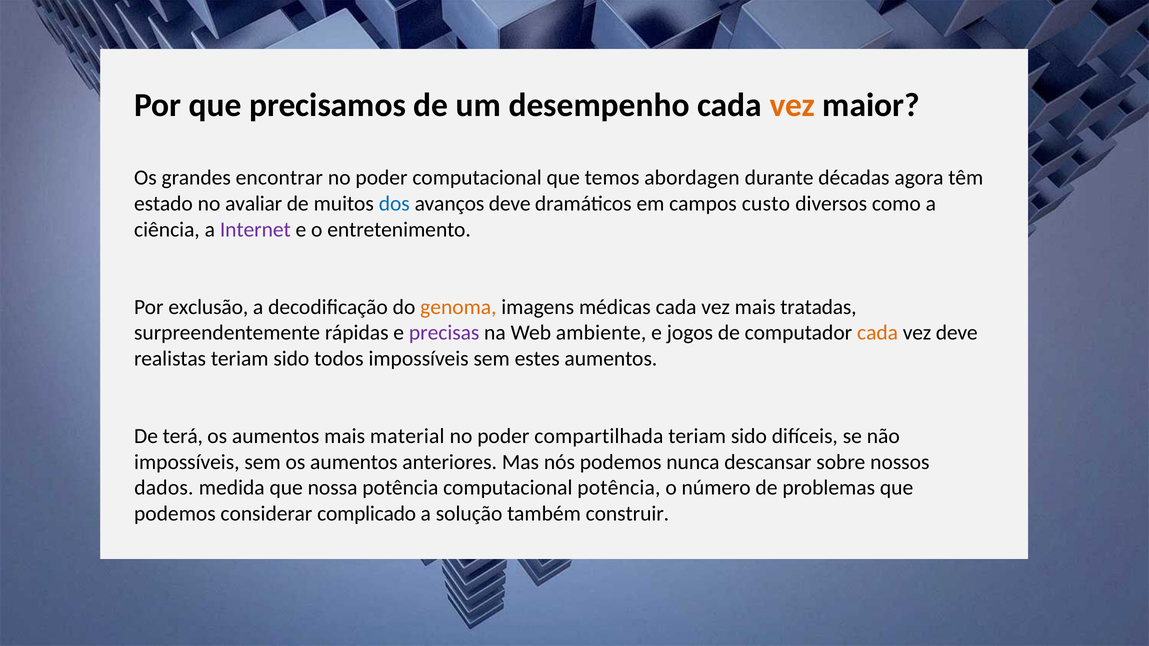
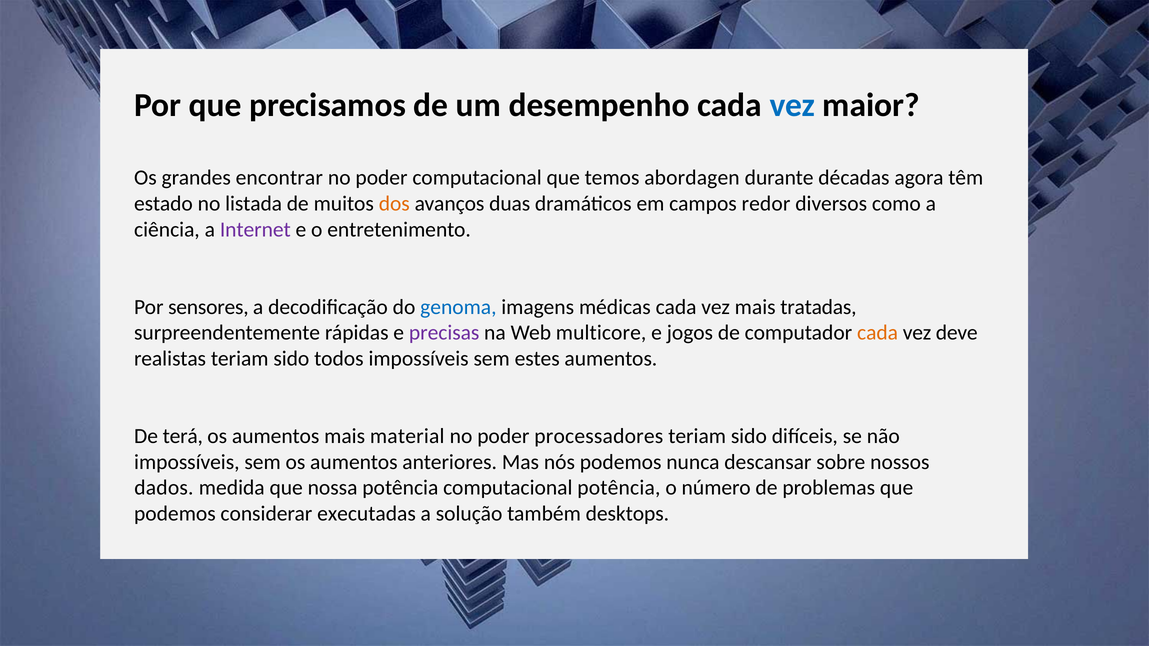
vez at (792, 105) colour: orange -> blue
avaliar: avaliar -> listada
dos colour: blue -> orange
avanços deve: deve -> duas
custo: custo -> redor
exclusão: exclusão -> sensores
genoma colour: orange -> blue
ambiente: ambiente -> multicore
compartilhada: compartilhada -> processadores
complicado: complicado -> executadas
construir: construir -> desktops
